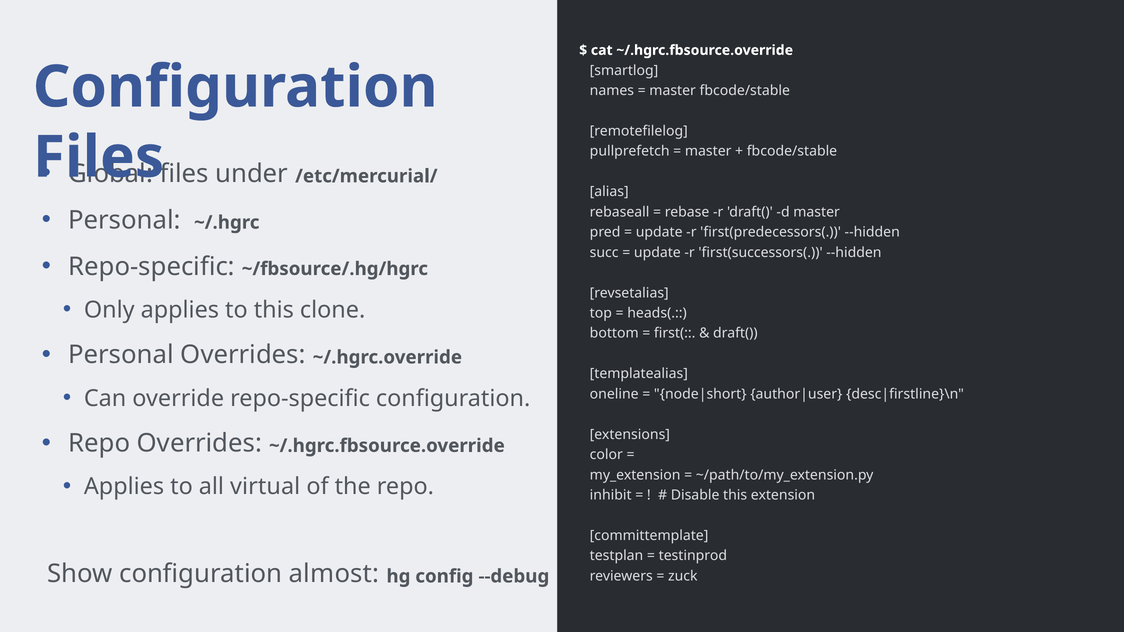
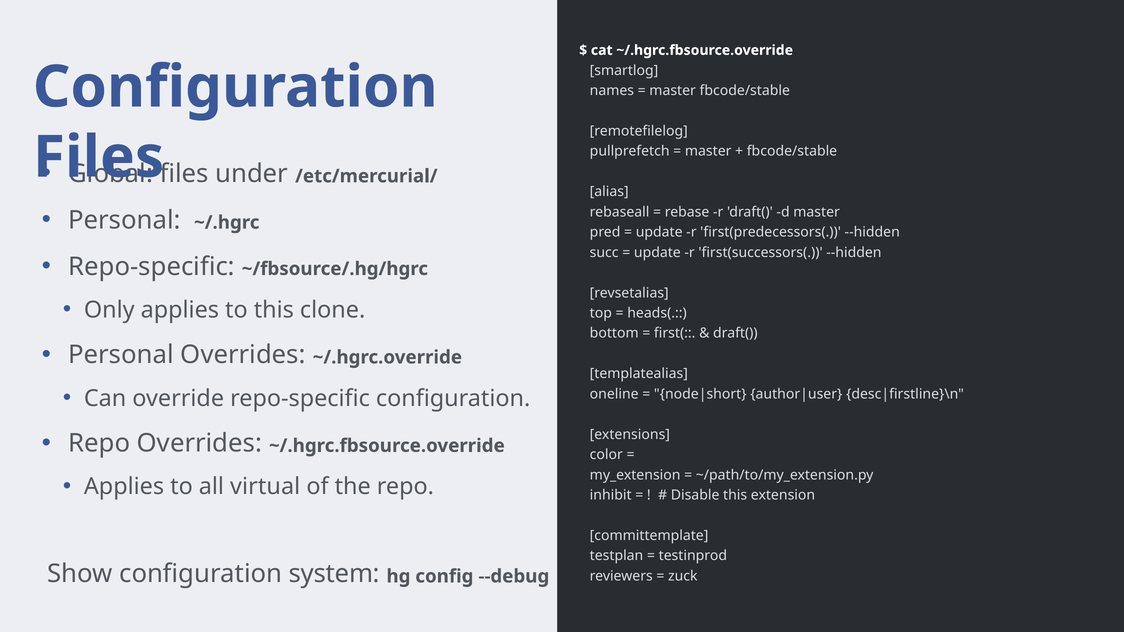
almost: almost -> system
